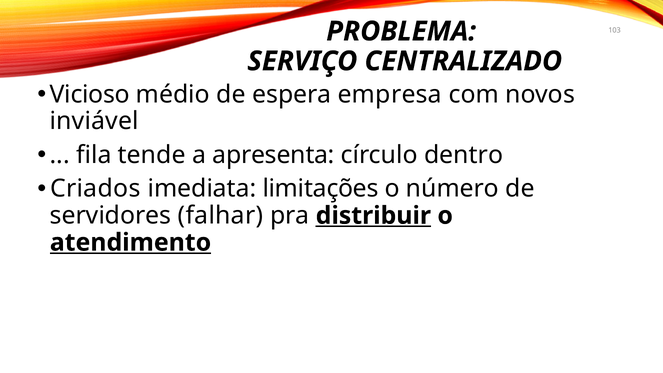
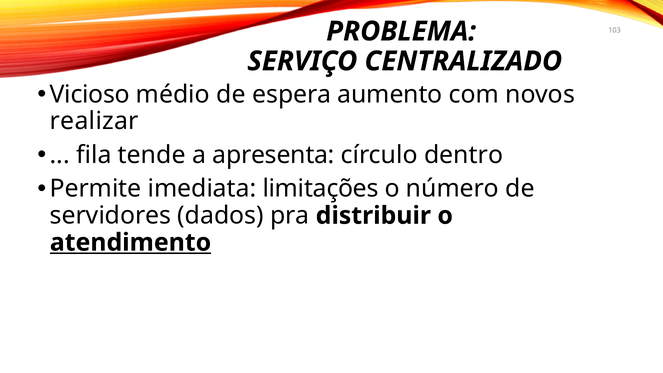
empresa: empresa -> aumento
inviável: inviável -> realizar
Criados: Criados -> Permite
falhar: falhar -> dados
distribuir underline: present -> none
